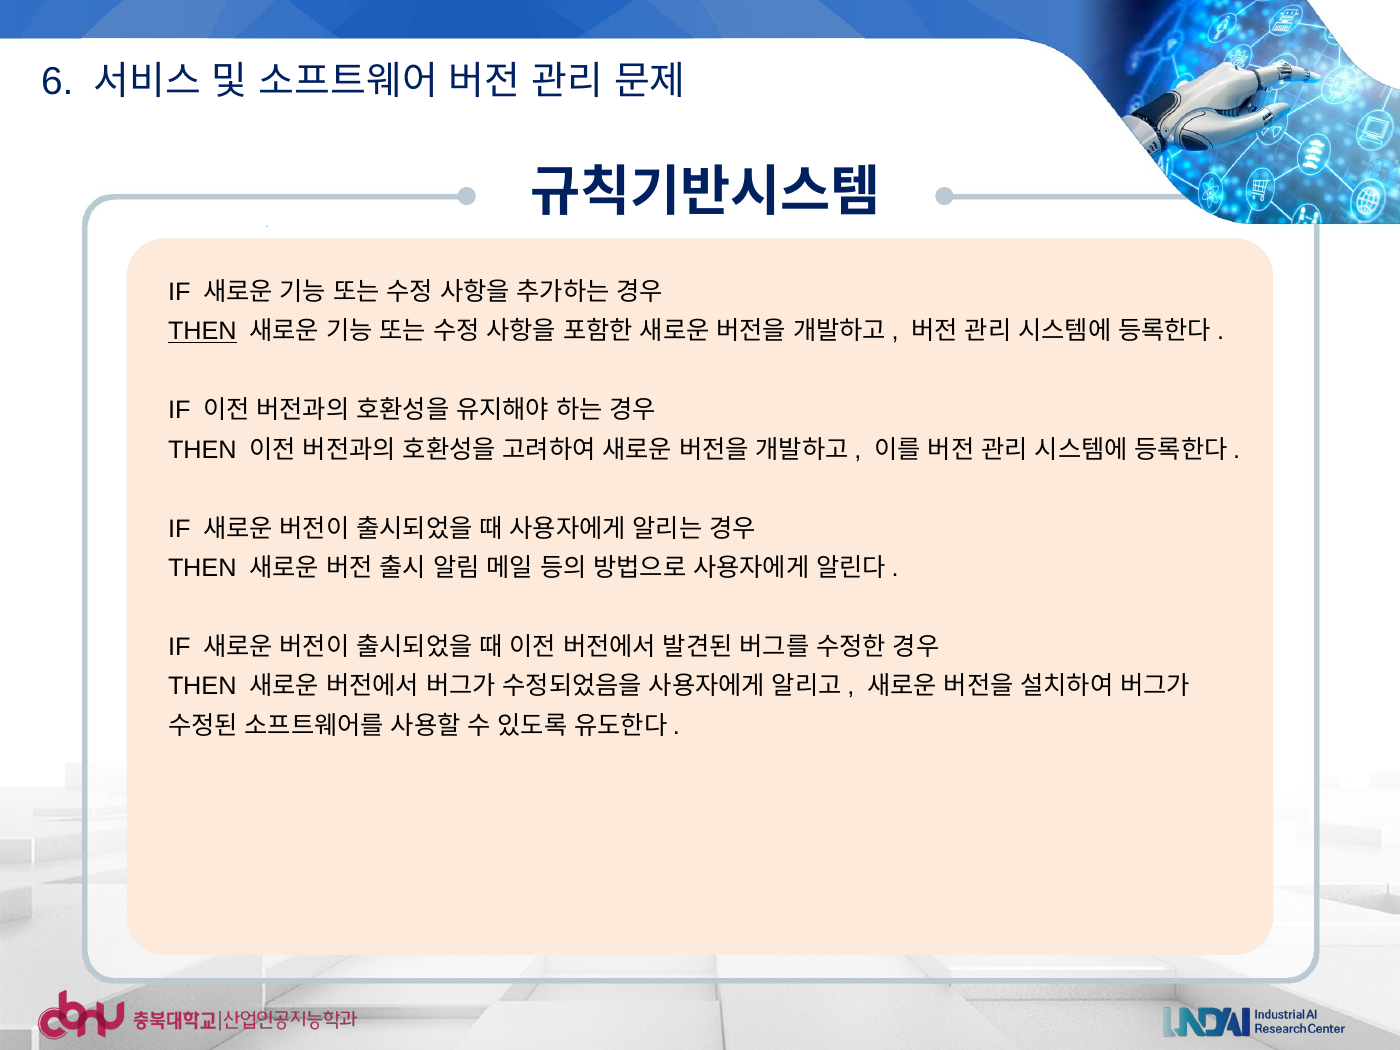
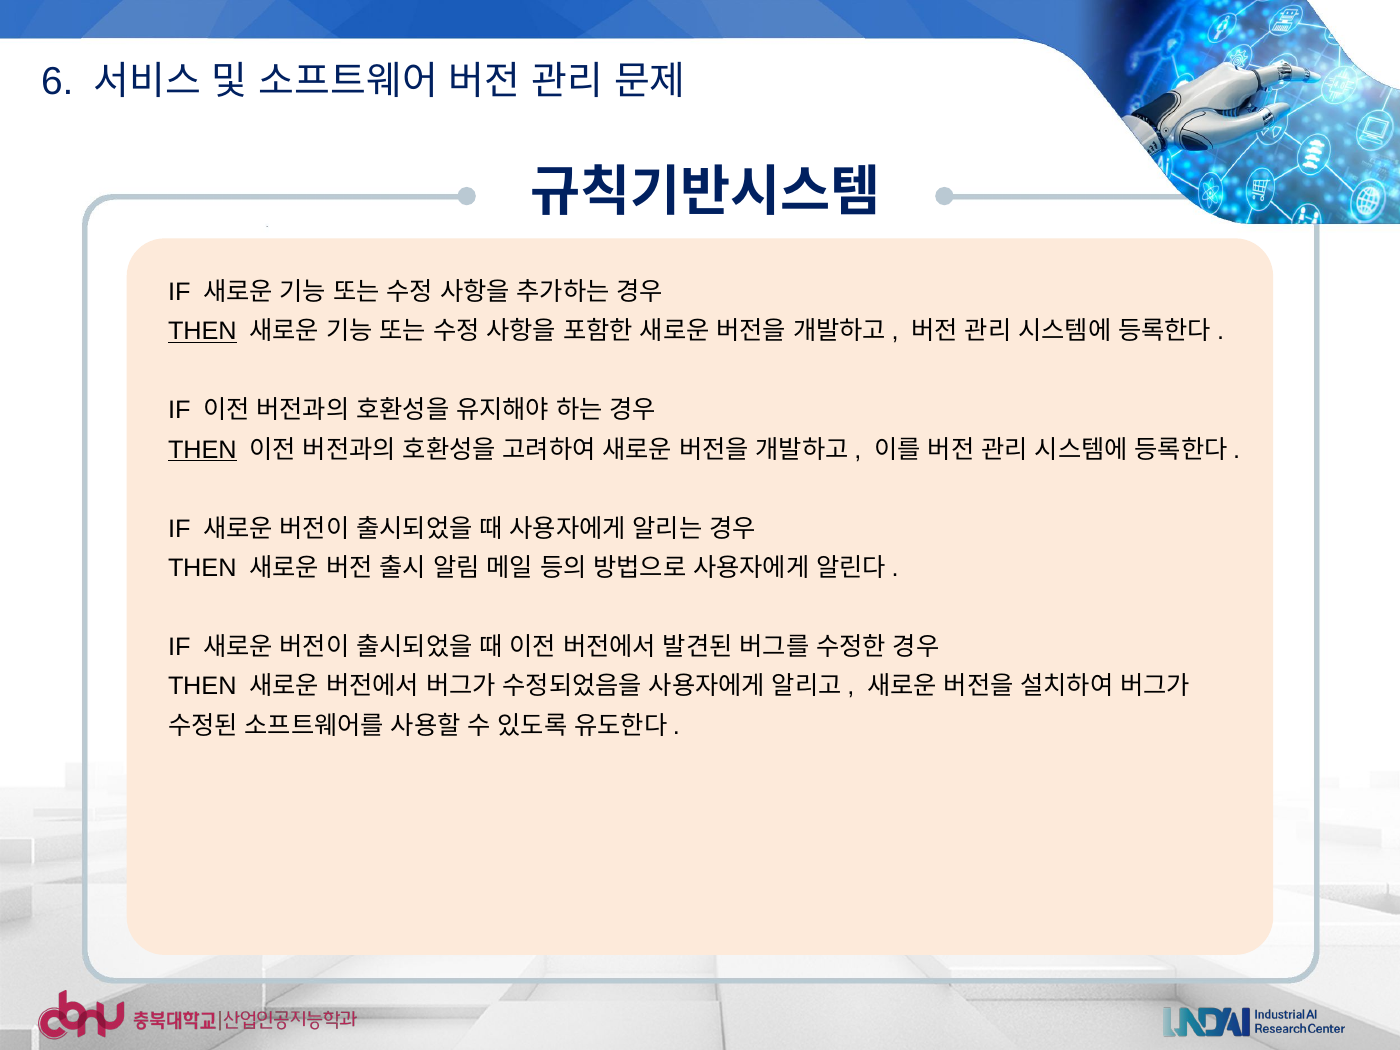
THEN at (202, 450) underline: none -> present
